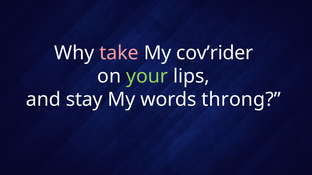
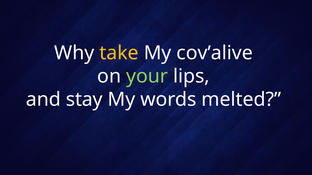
take colour: pink -> yellow
cov’rider: cov’rider -> cov’alive
throng: throng -> melted
